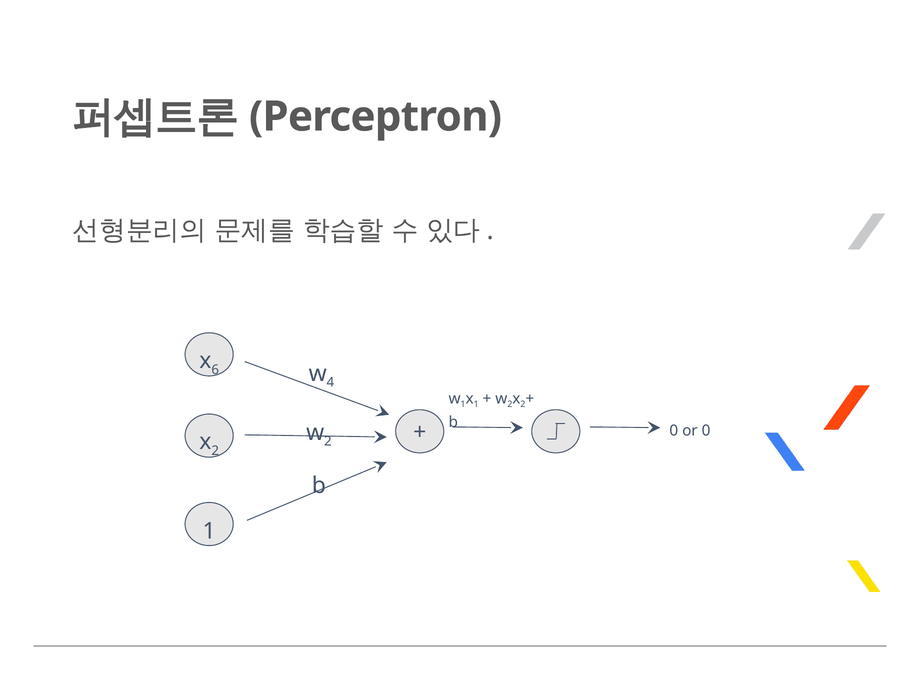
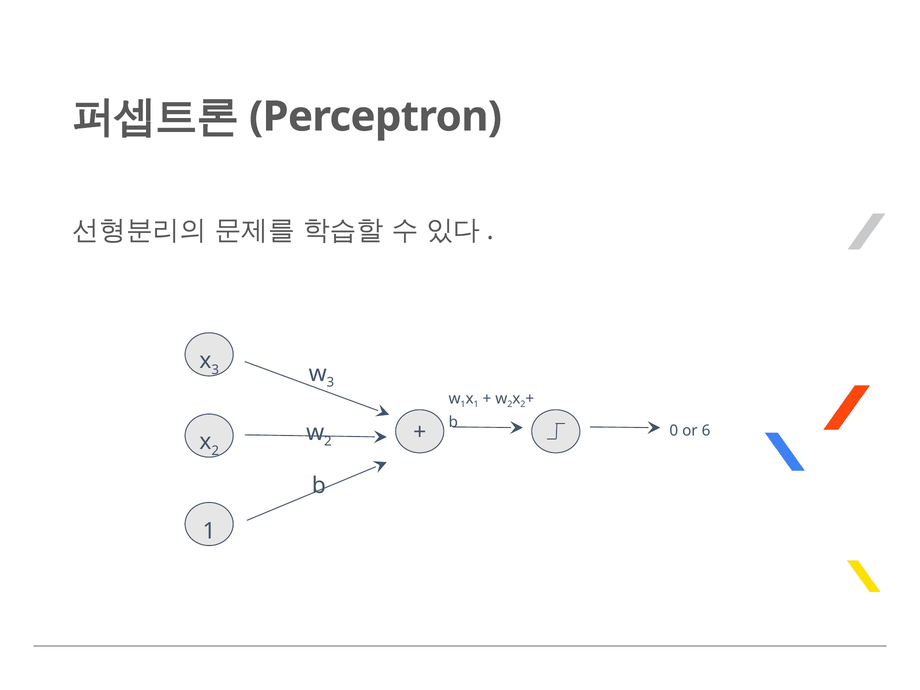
6 at (215, 370): 6 -> 3
4 at (330, 383): 4 -> 3
or 0: 0 -> 6
